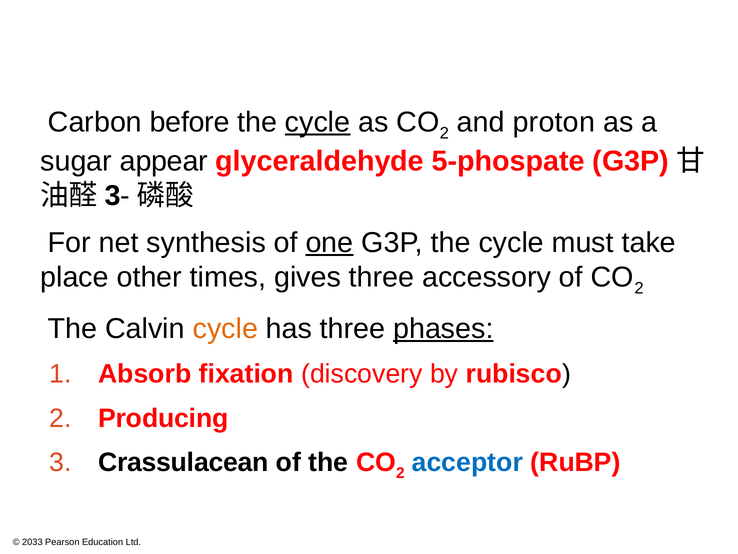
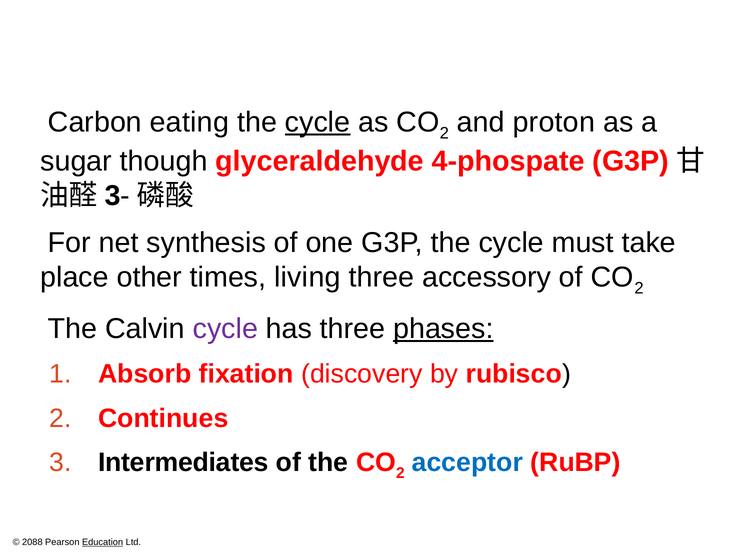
before: before -> eating
appear: appear -> though
5-phospate: 5-phospate -> 4-phospate
one underline: present -> none
gives: gives -> living
cycle at (225, 328) colour: orange -> purple
Producing: Producing -> Continues
Crassulacean: Crassulacean -> Intermediates
2033: 2033 -> 2088
Education underline: none -> present
